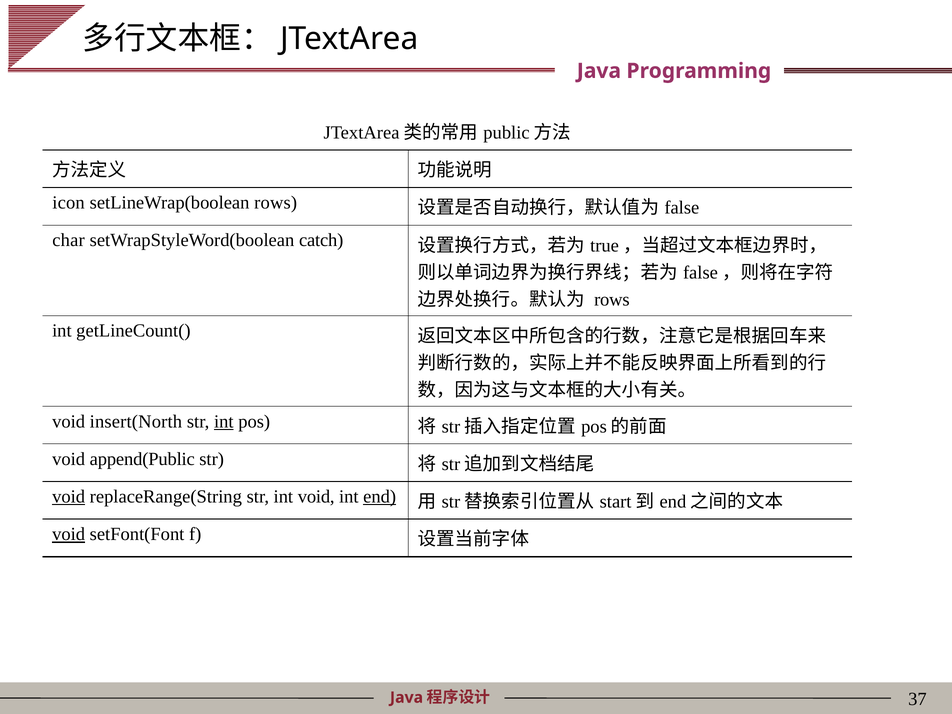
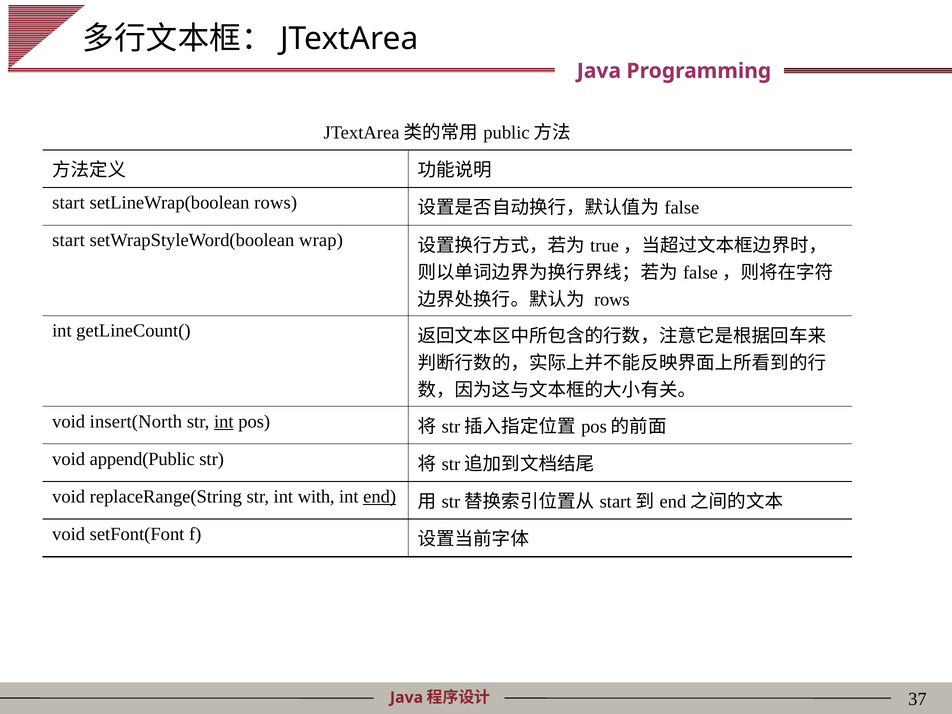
icon at (69, 203): icon -> start
char at (69, 240): char -> start
catch: catch -> wrap
void at (69, 497) underline: present -> none
int void: void -> with
void at (69, 534) underline: present -> none
